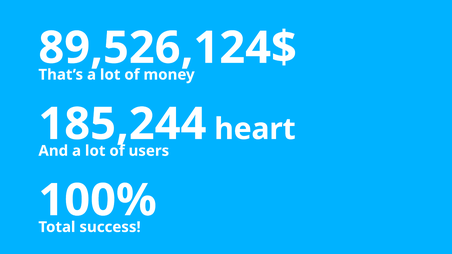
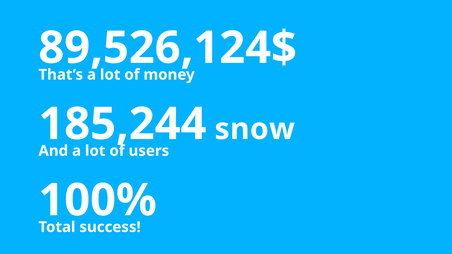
heart: heart -> snow
